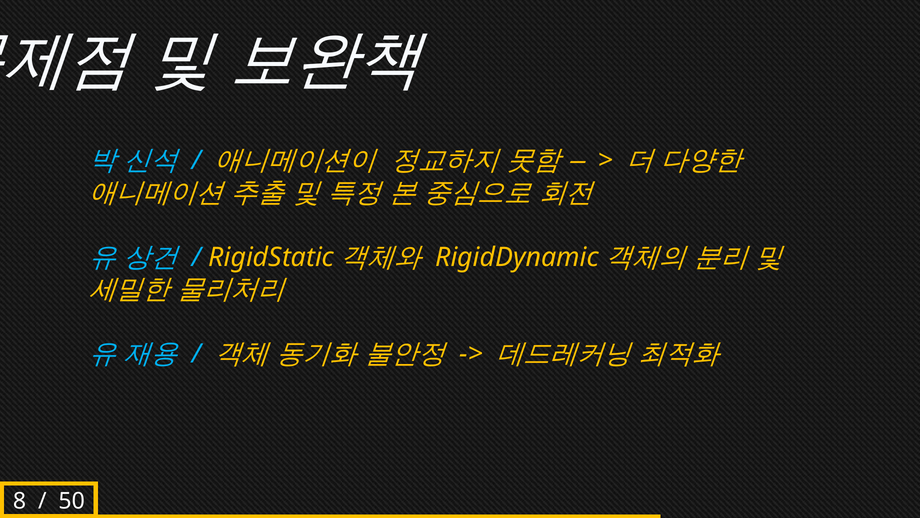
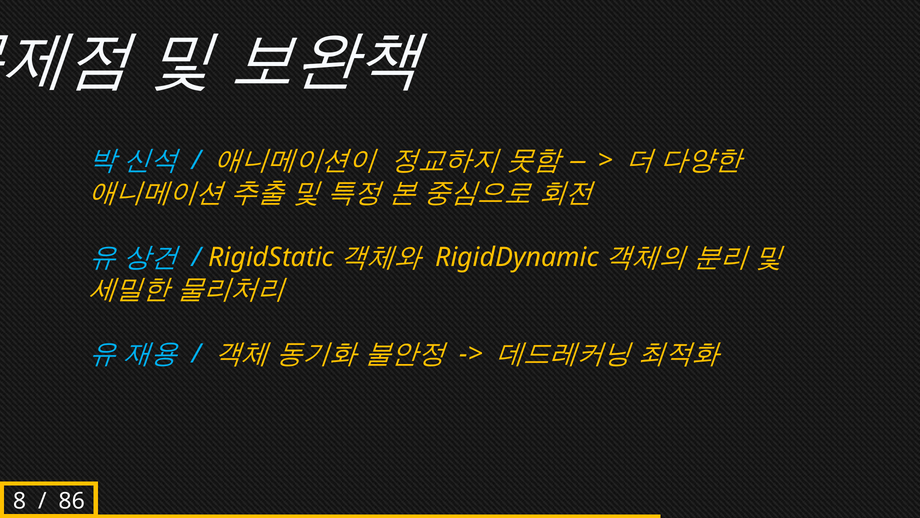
50: 50 -> 86
